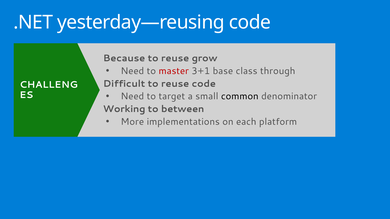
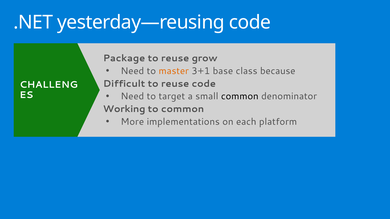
Because: Because -> Package
master colour: red -> orange
through: through -> because
to between: between -> common
